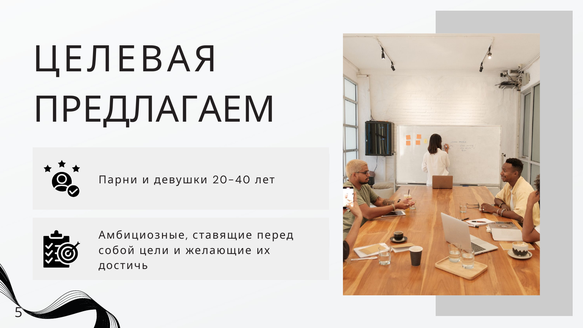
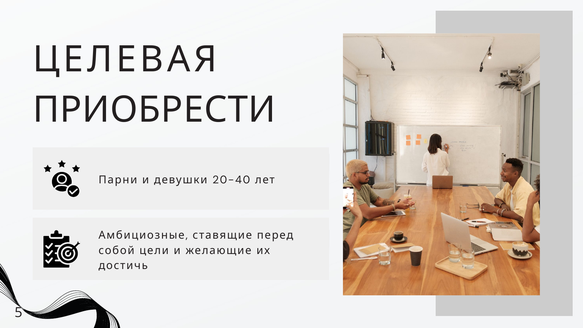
ПРЕДЛАГАЕМ: ПРЕДЛАГАЕМ -> ПРИОБРЕСТИ
